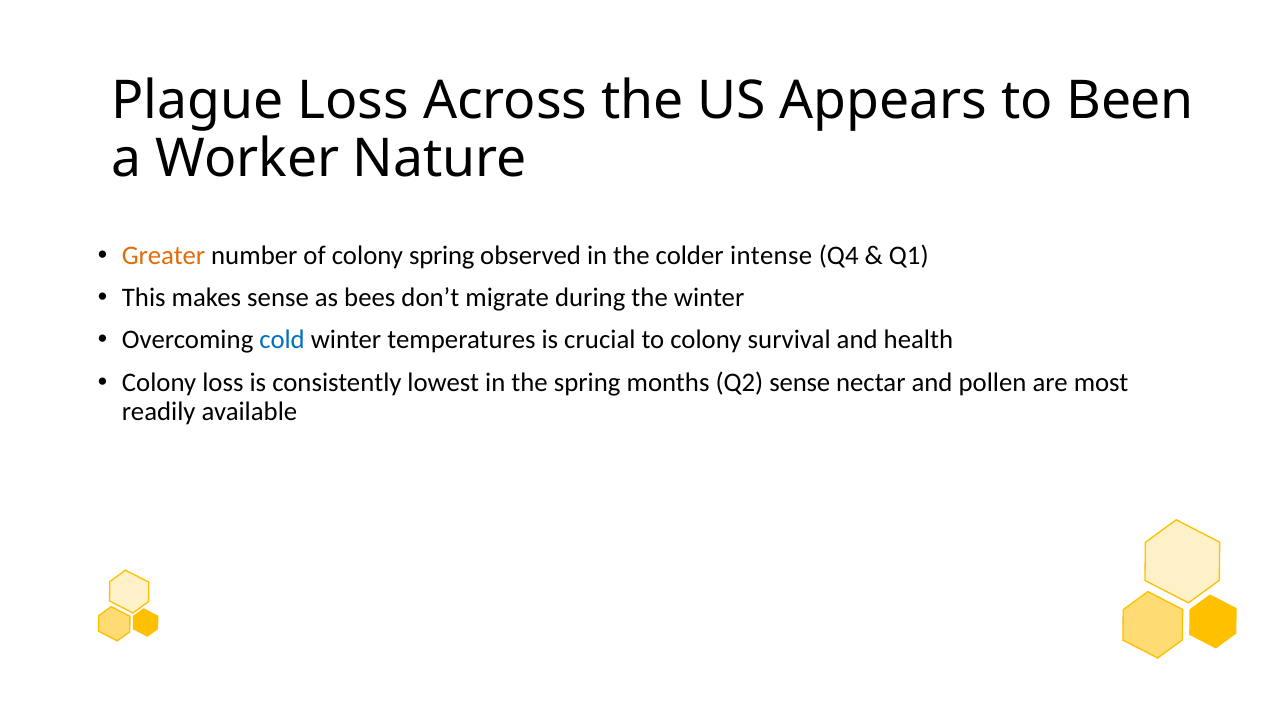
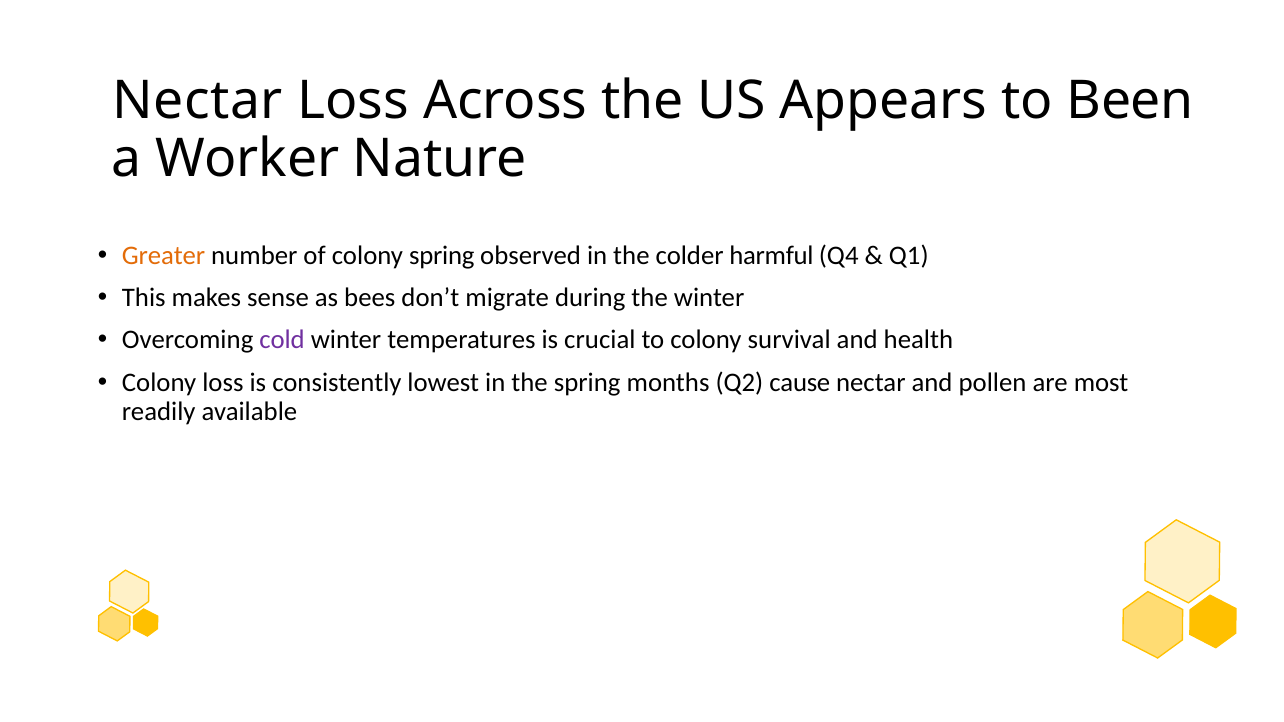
Plague at (198, 101): Plague -> Nectar
intense: intense -> harmful
cold colour: blue -> purple
Q2 sense: sense -> cause
